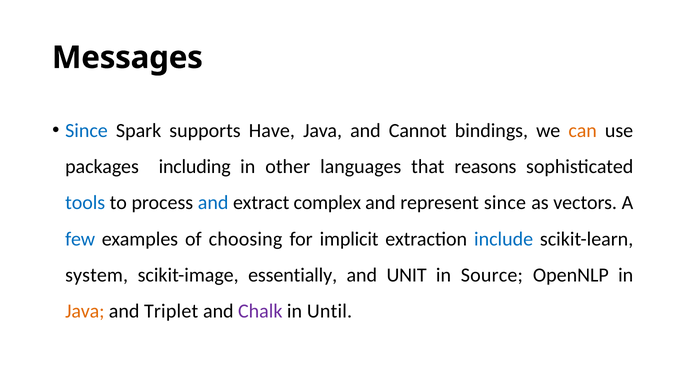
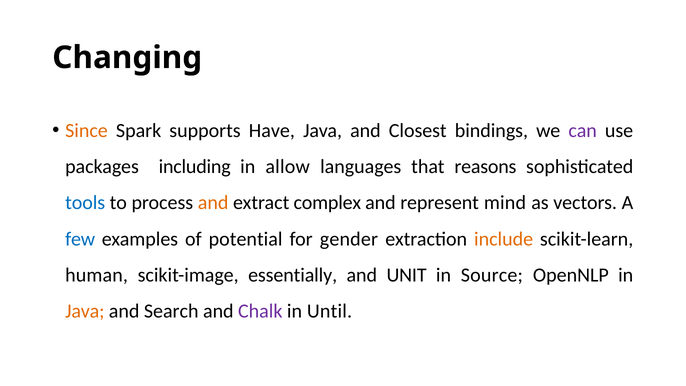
Messages: Messages -> Changing
Since at (86, 131) colour: blue -> orange
Cannot: Cannot -> Closest
can colour: orange -> purple
other: other -> allow
and at (213, 203) colour: blue -> orange
represent since: since -> mind
choosing: choosing -> potential
implicit: implicit -> gender
include colour: blue -> orange
system: system -> human
Triplet: Triplet -> Search
